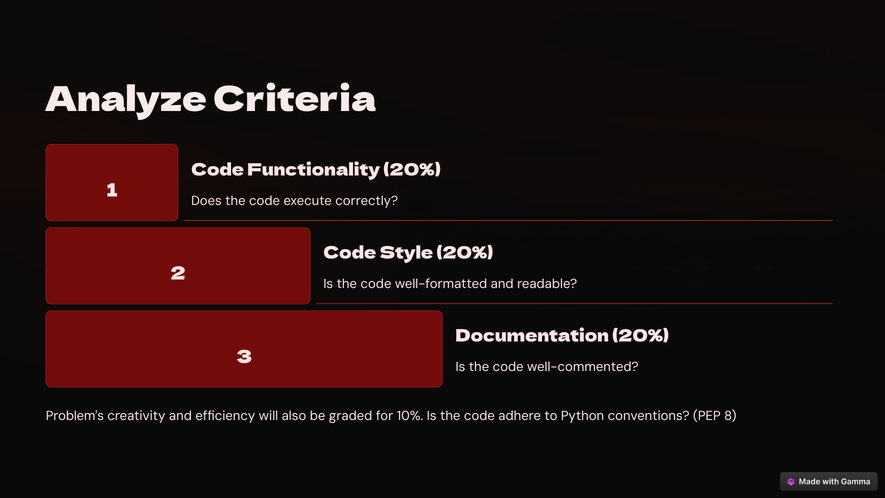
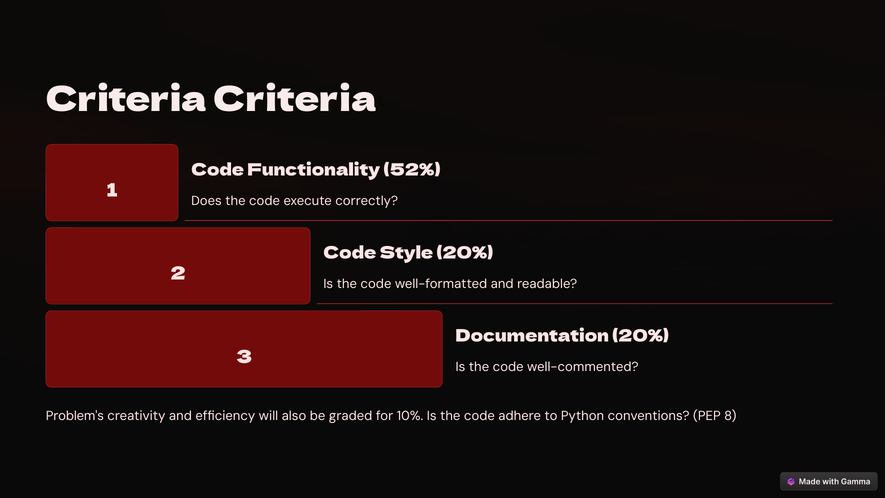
Analyze at (126, 100): Analyze -> Criteria
Functionality 20%: 20% -> 52%
